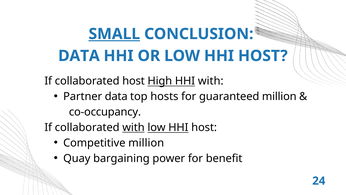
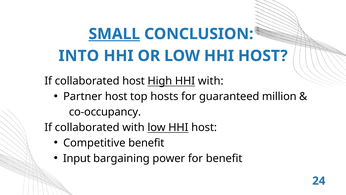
DATA at (79, 56): DATA -> INTO
Partner data: data -> host
with at (133, 127) underline: present -> none
Competitive million: million -> benefit
Quay: Quay -> Input
